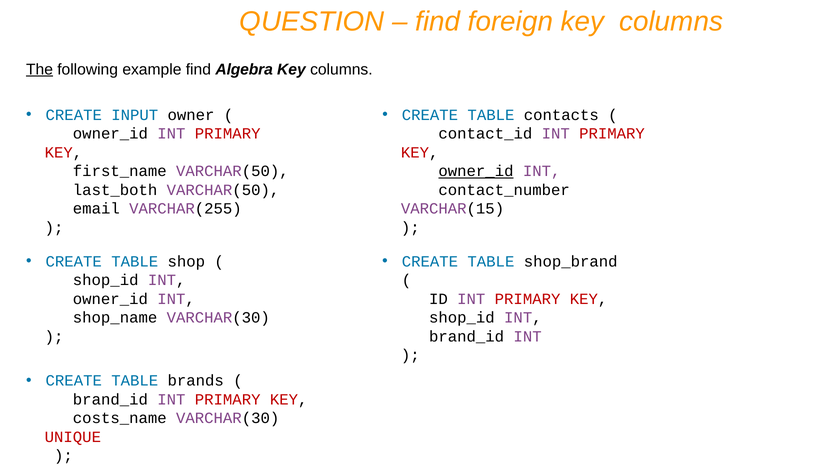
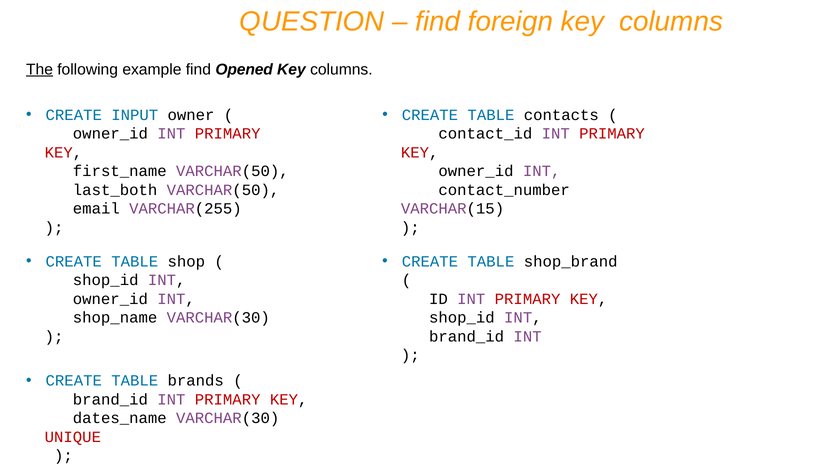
Algebra: Algebra -> Opened
owner_id at (476, 171) underline: present -> none
costs_name: costs_name -> dates_name
